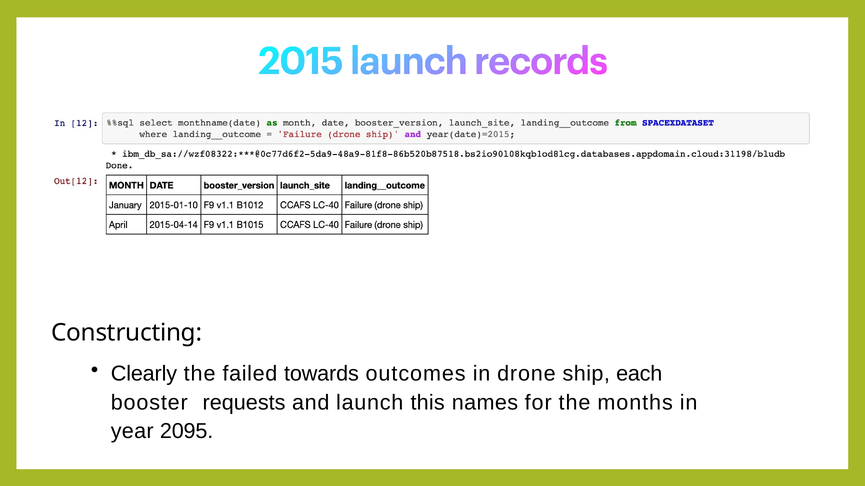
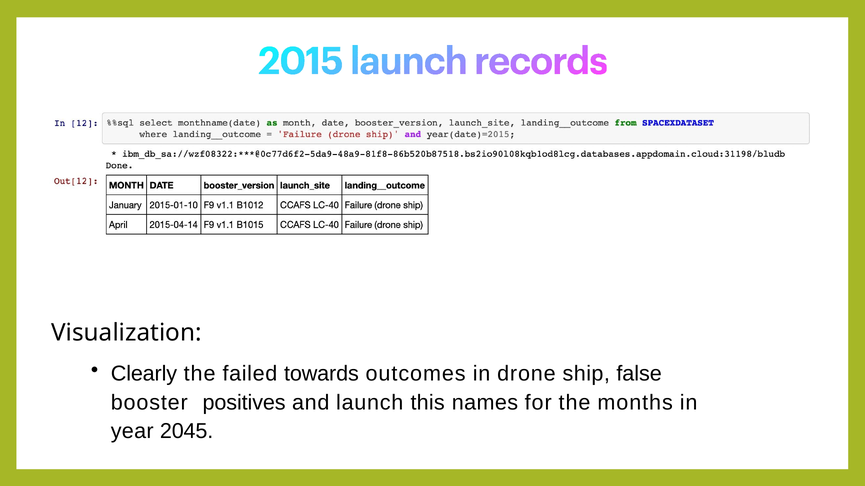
Constructing: Constructing -> Visualization
each: each -> false
requests: requests -> positives
2095: 2095 -> 2045
